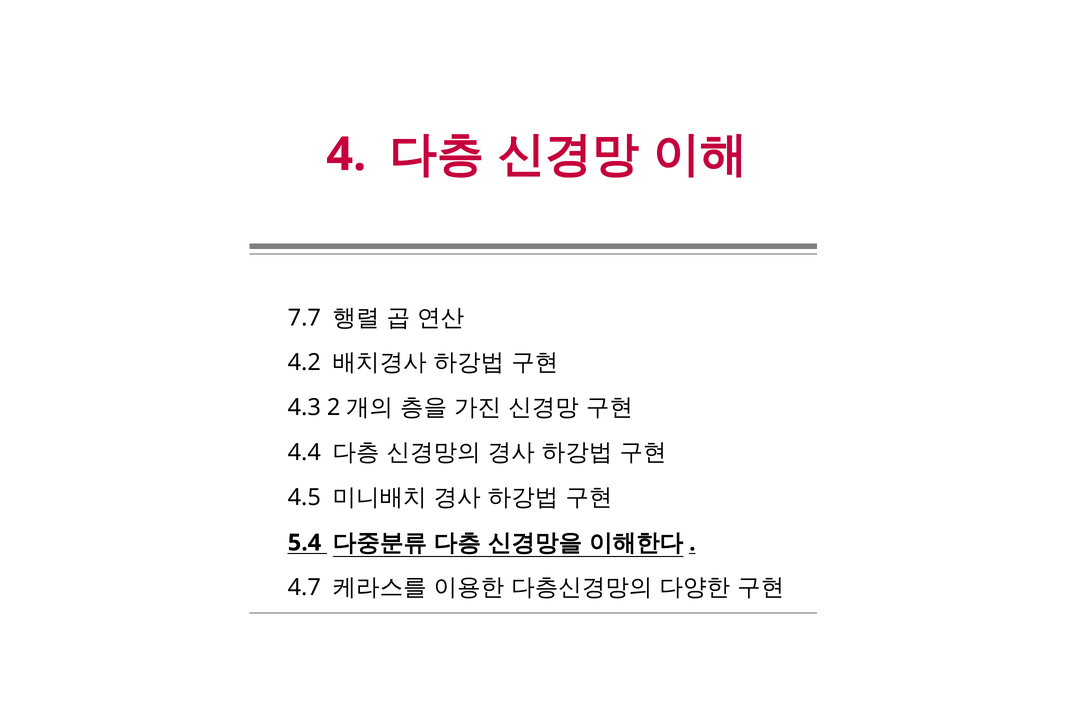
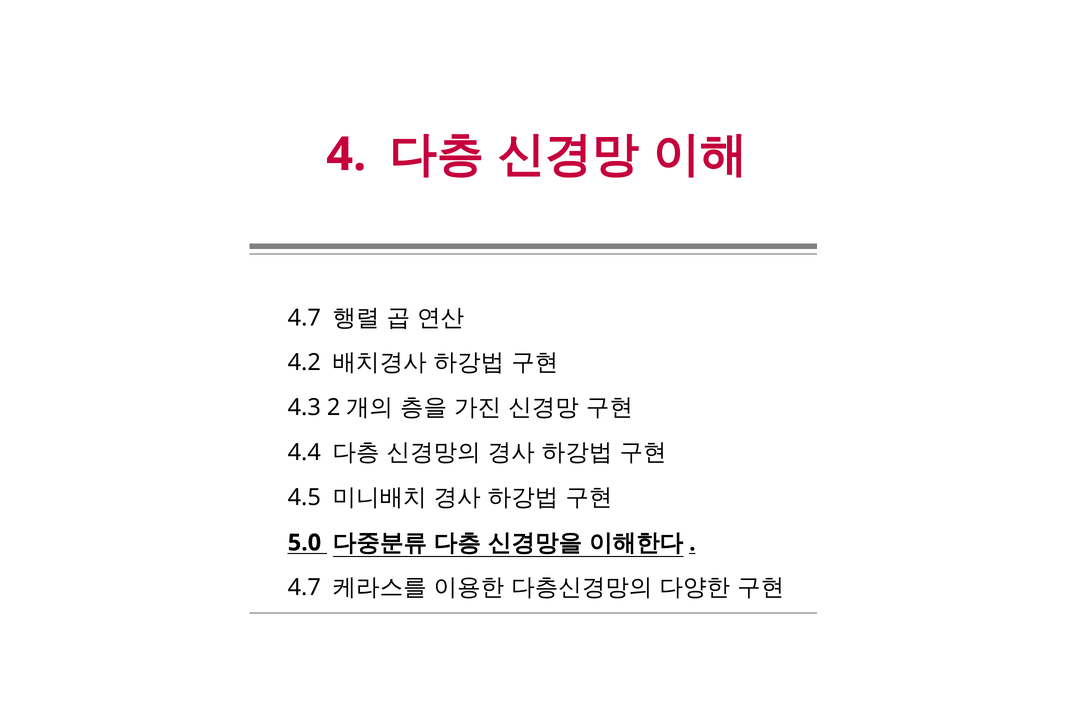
7.7 at (304, 318): 7.7 -> 4.7
5.4: 5.4 -> 5.0
